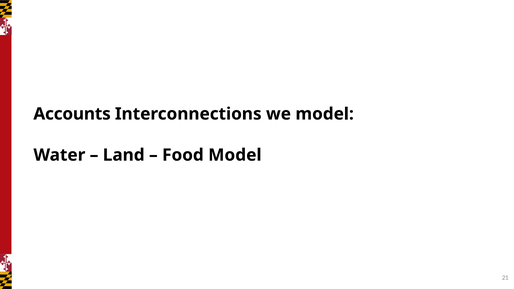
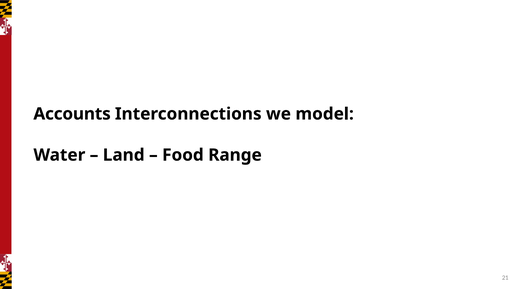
Food Model: Model -> Range
